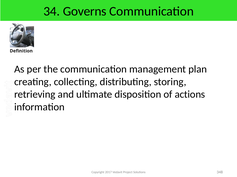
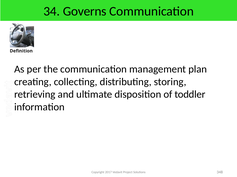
actions: actions -> toddler
